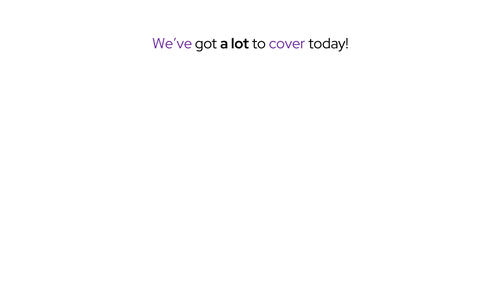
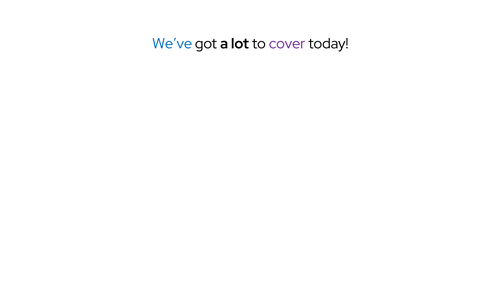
We’ve colour: purple -> blue
